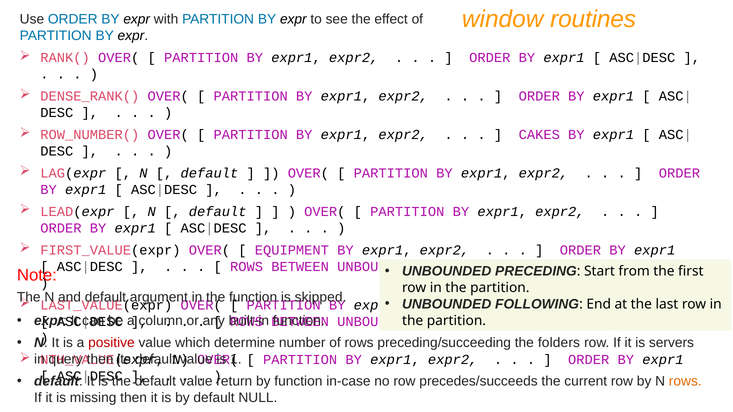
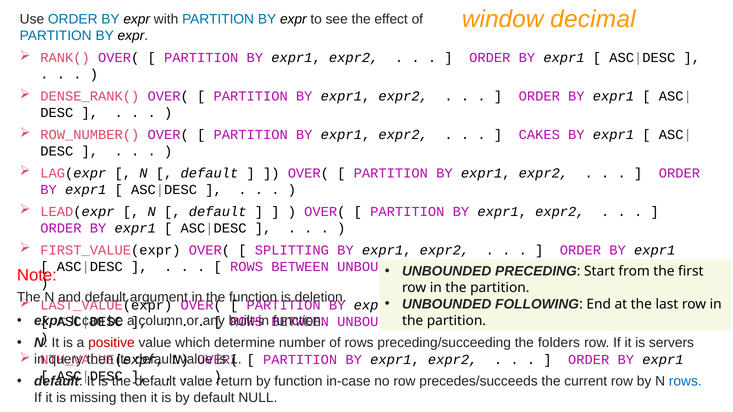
routines: routines -> decimal
EQUIPMENT: EQUIPMENT -> SPLITTING
skipped: skipped -> deletion
rows at (685, 382) colour: orange -> blue
